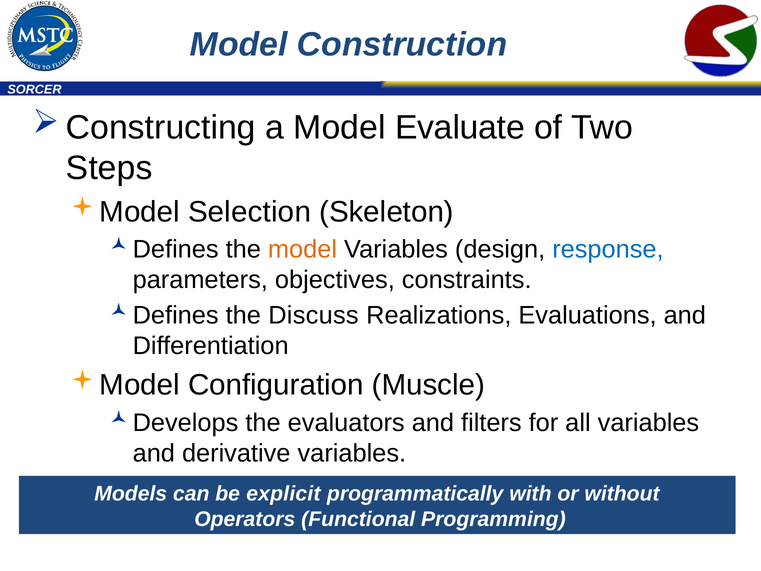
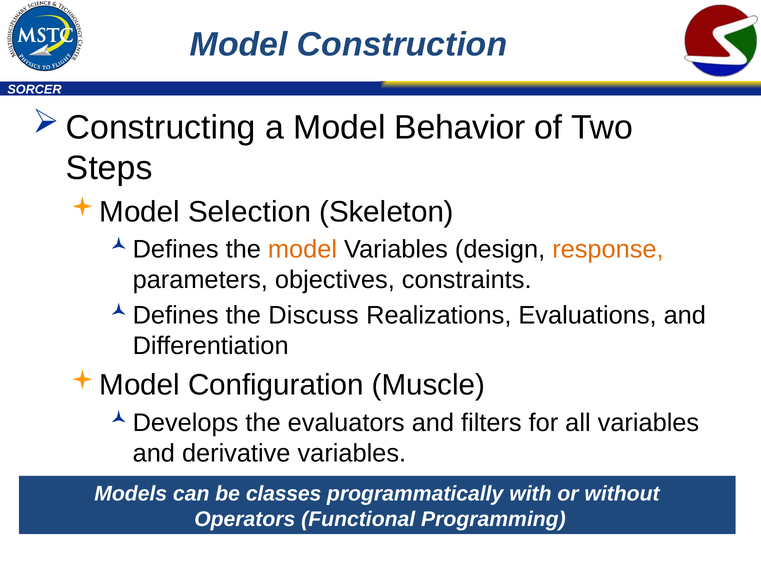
Evaluate: Evaluate -> Behavior
response colour: blue -> orange
explicit: explicit -> classes
